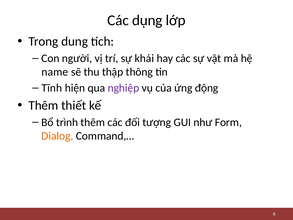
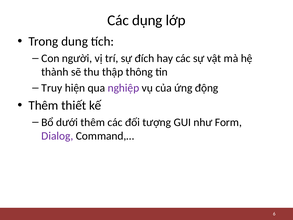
khái: khái -> đích
name: name -> thành
Tĩnh: Tĩnh -> Truy
trình: trình -> dưới
Dialog colour: orange -> purple
